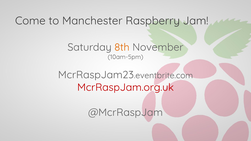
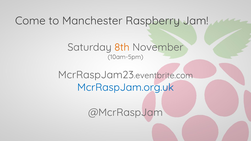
McrRaspJam.org.uk colour: red -> blue
